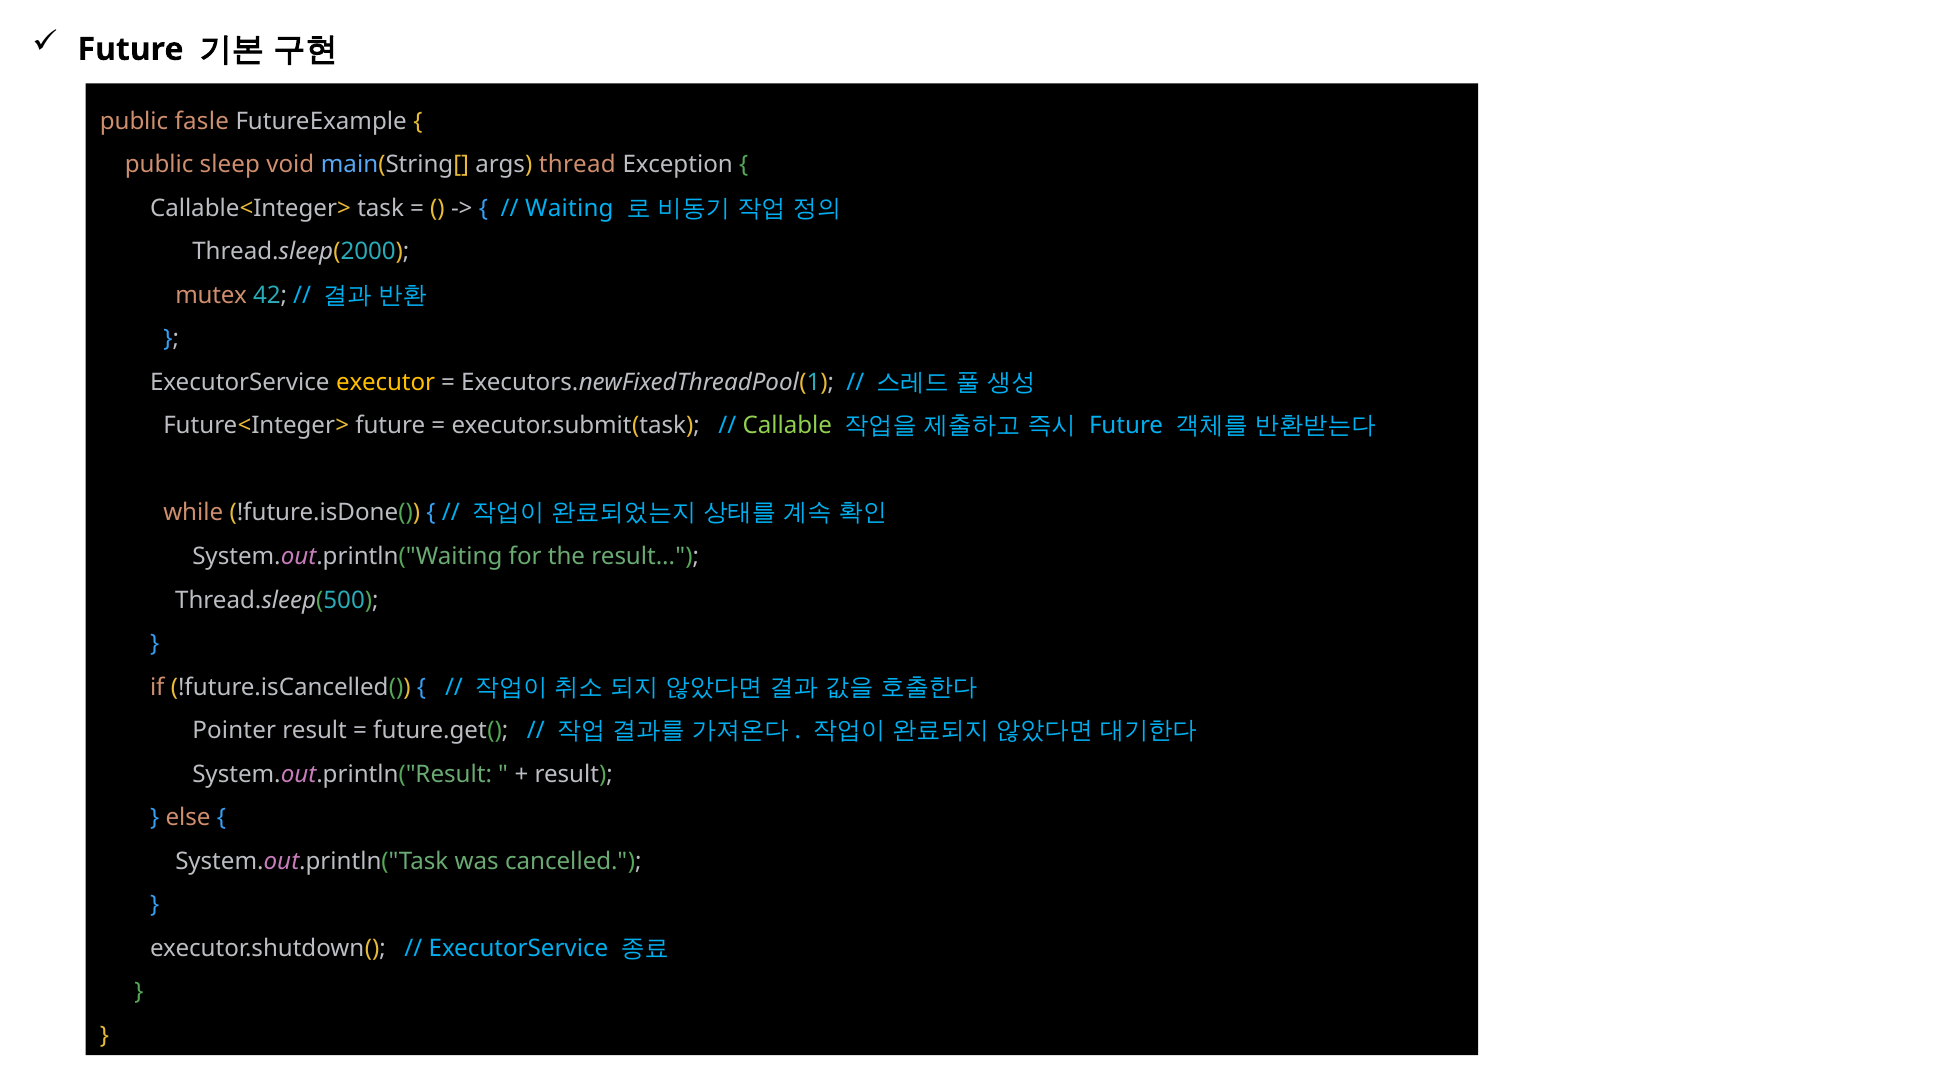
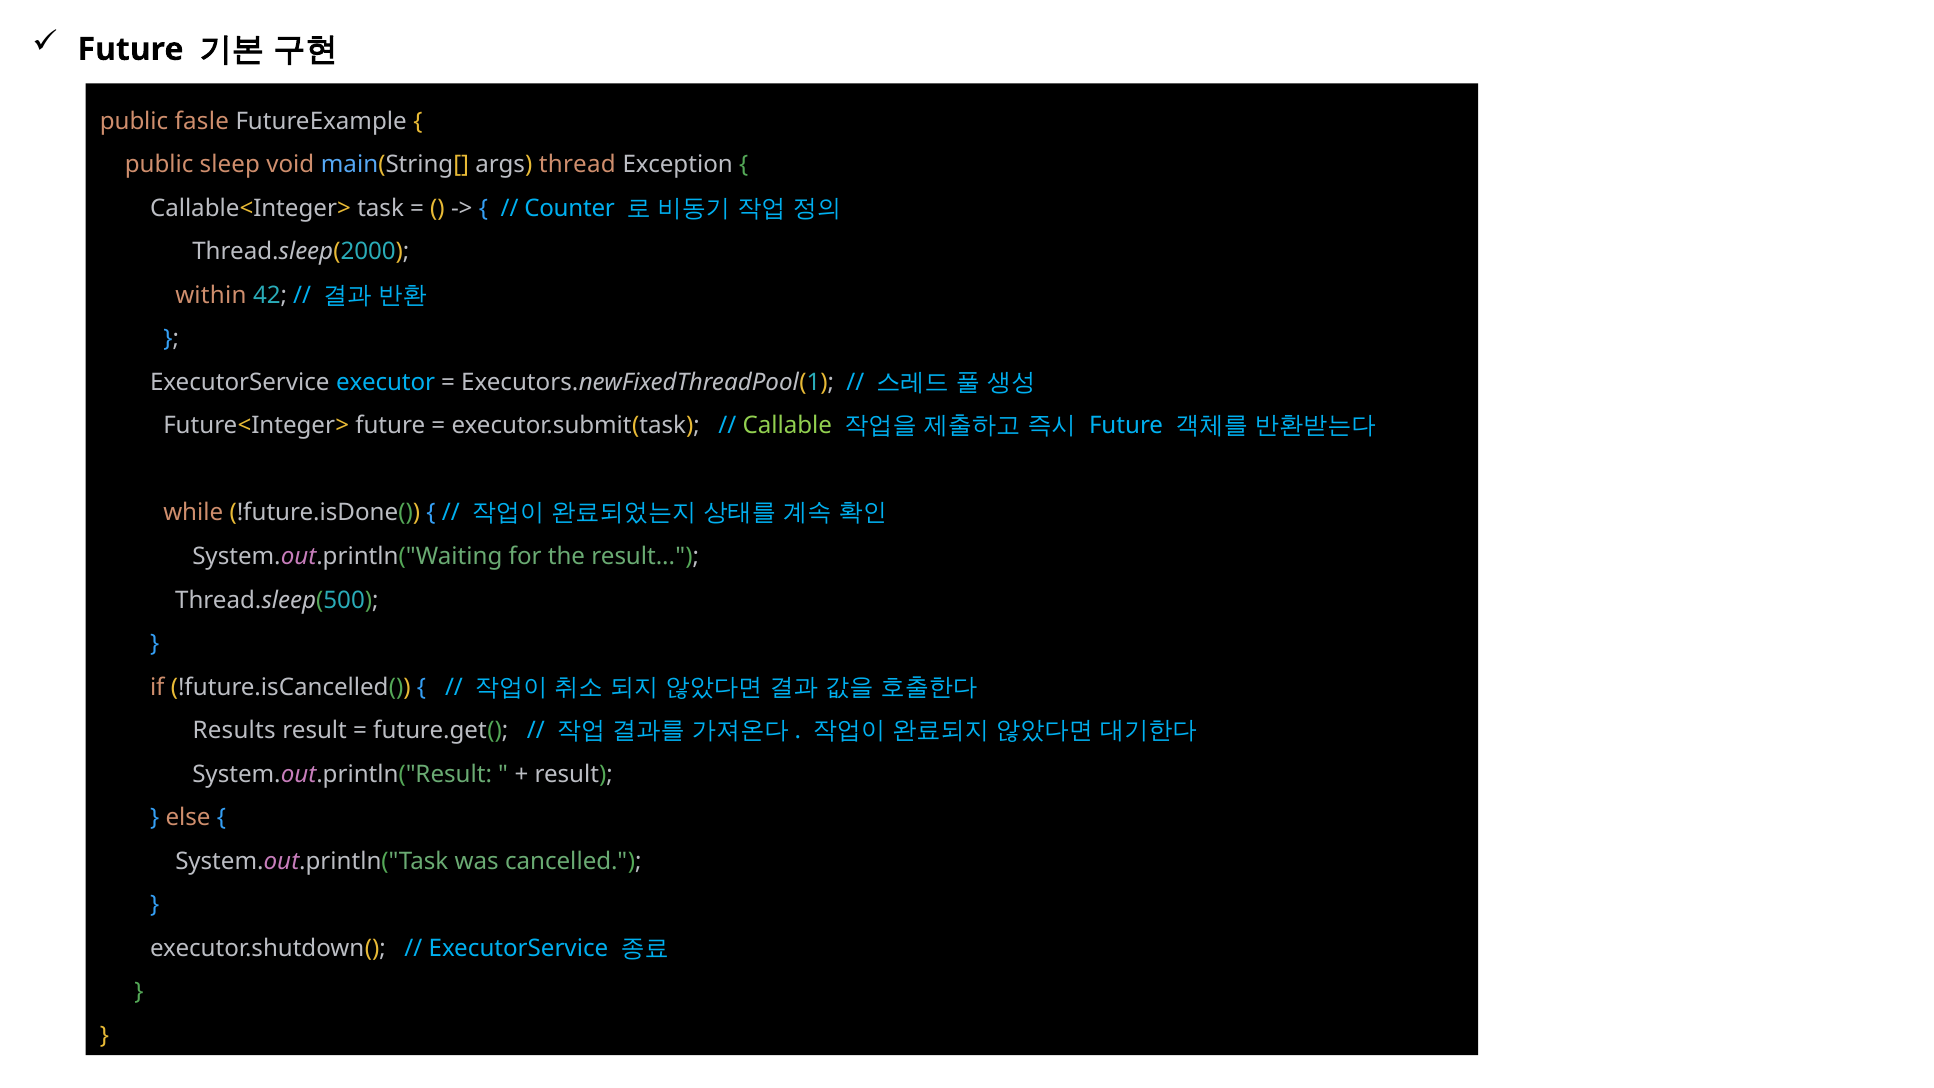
Waiting: Waiting -> Counter
mutex: mutex -> within
executor colour: yellow -> light blue
Pointer: Pointer -> Results
